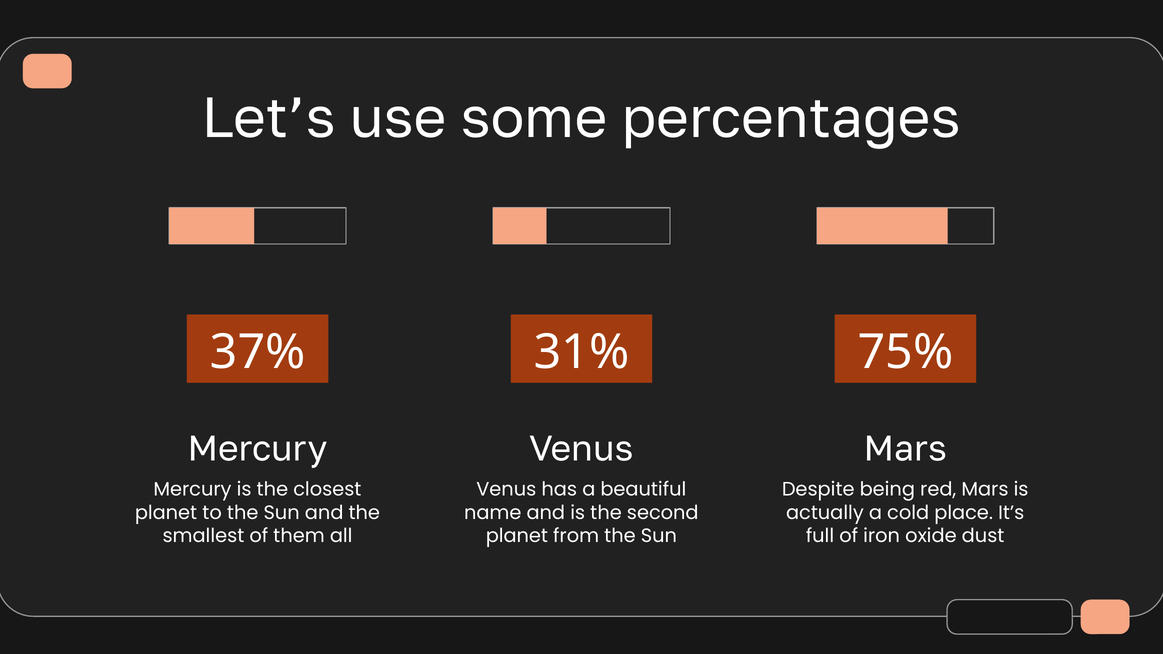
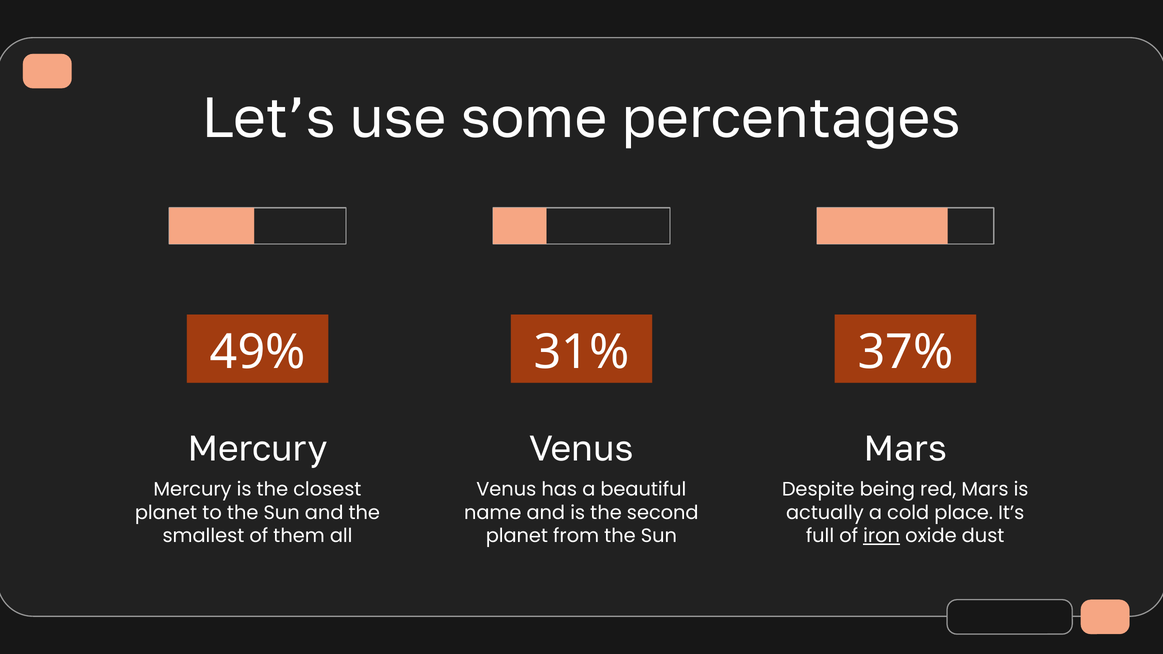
37%: 37% -> 49%
75%: 75% -> 37%
iron underline: none -> present
